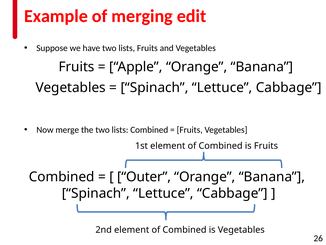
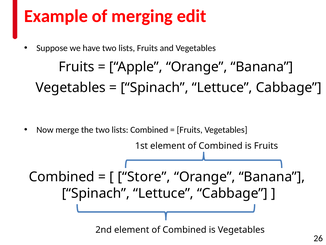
Outer: Outer -> Store
